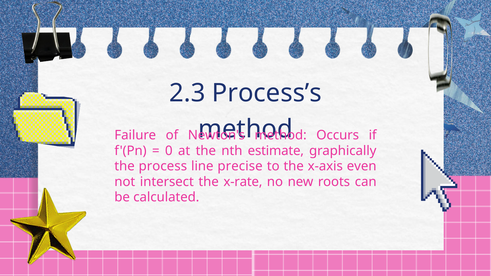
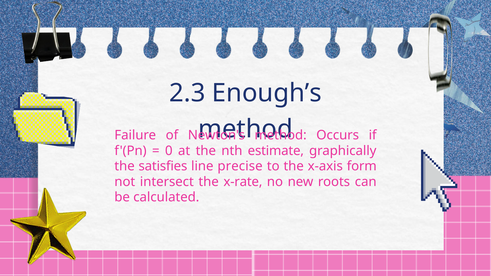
Process’s: Process’s -> Enough’s
process: process -> satisfies
even: even -> form
